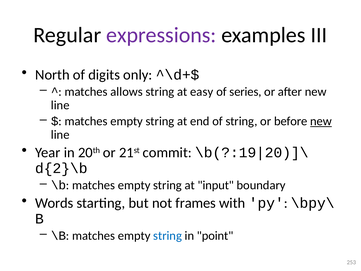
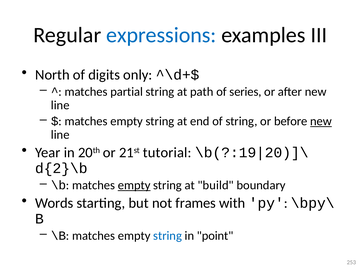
expressions colour: purple -> blue
allows: allows -> partial
easy: easy -> path
commit: commit -> tutorial
empty at (134, 185) underline: none -> present
input: input -> build
